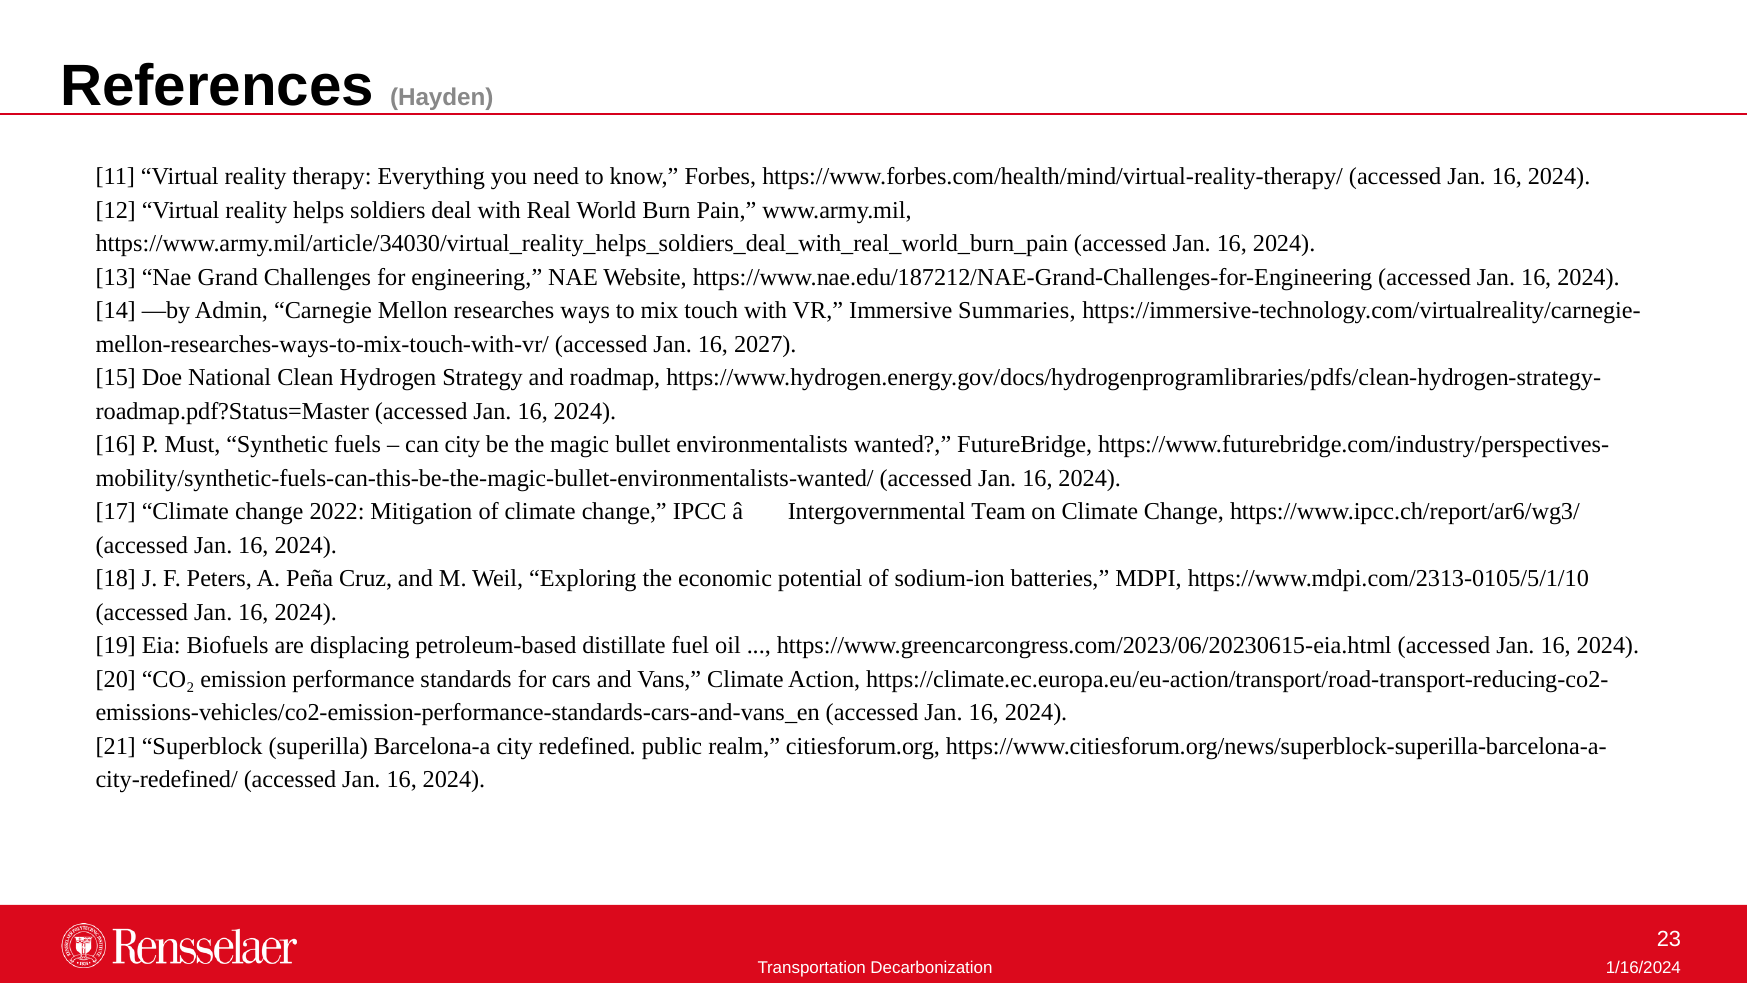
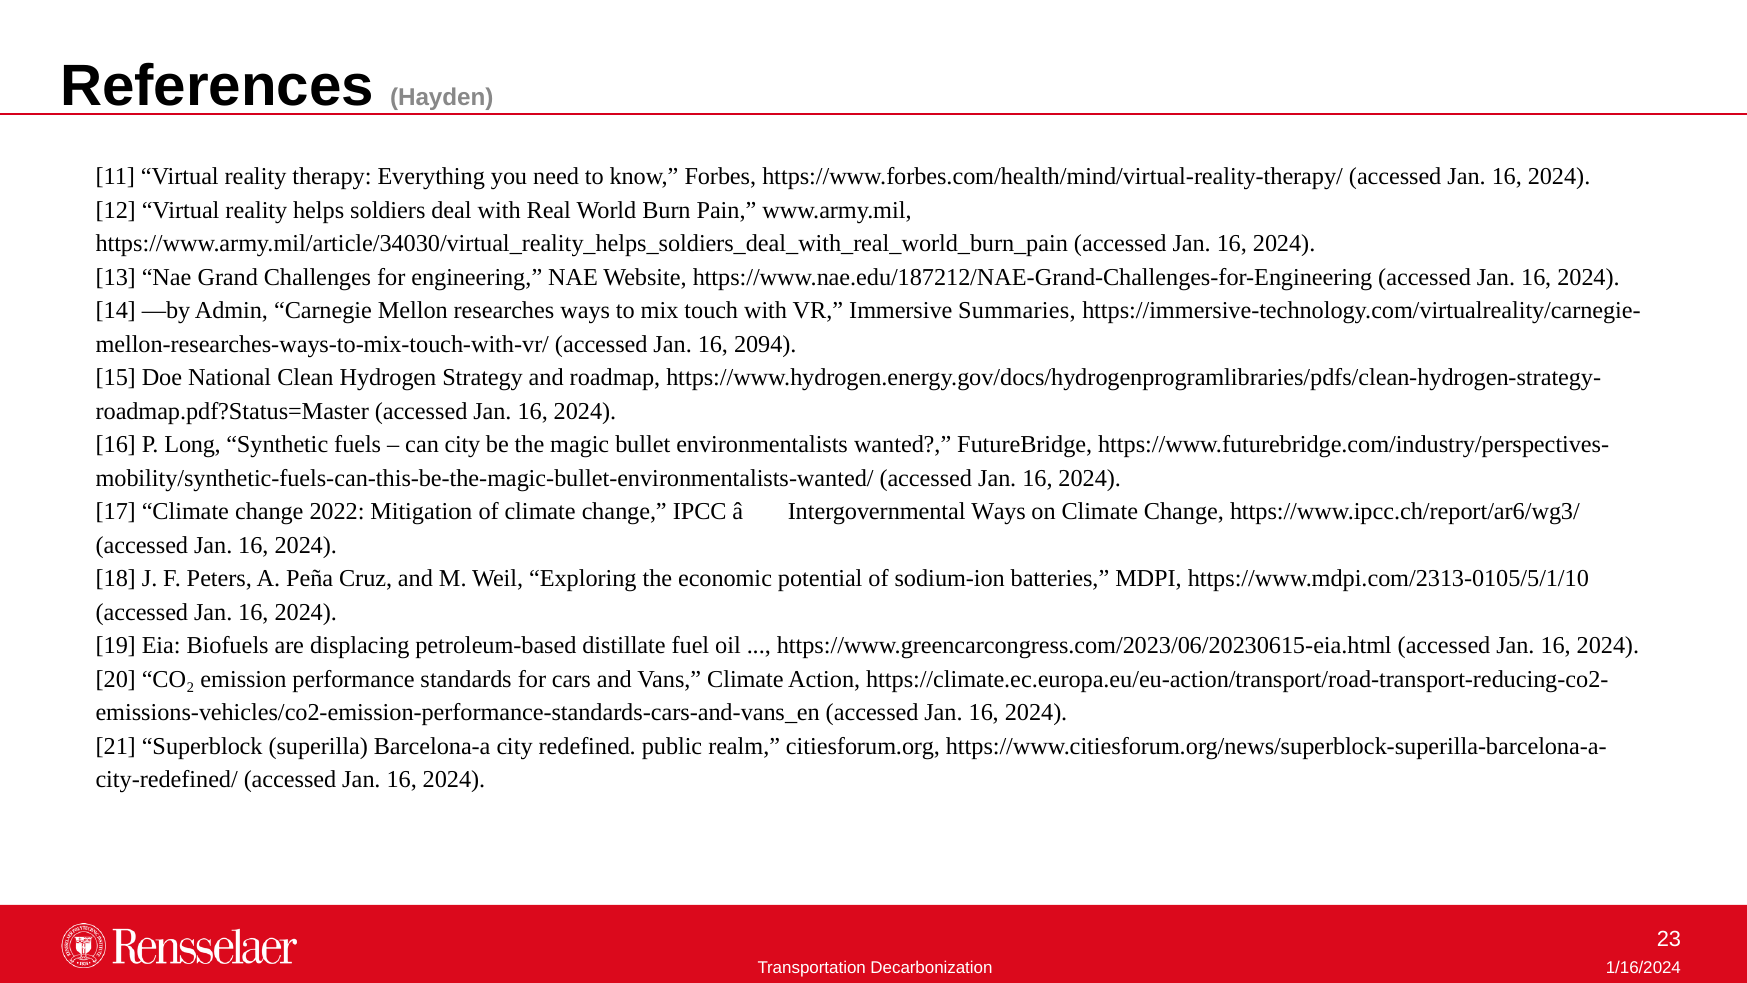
2027: 2027 -> 2094
Must: Must -> Long
Intergovernmental Team: Team -> Ways
